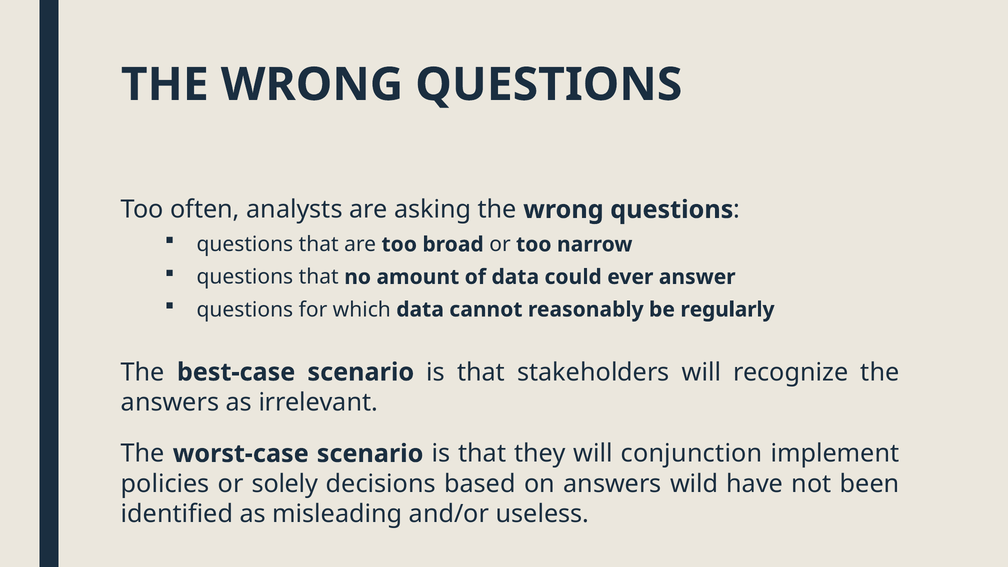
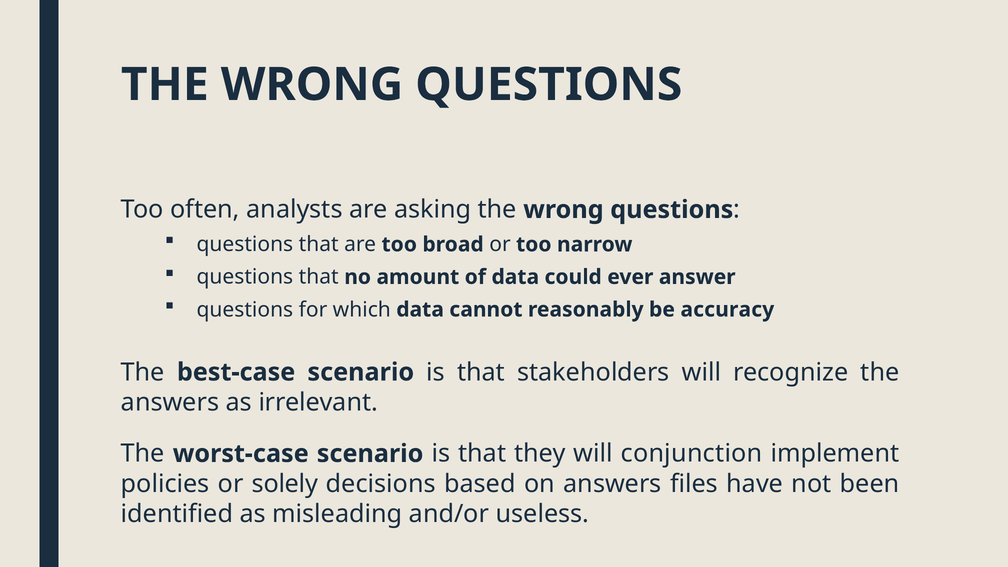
regularly: regularly -> accuracy
wild: wild -> files
